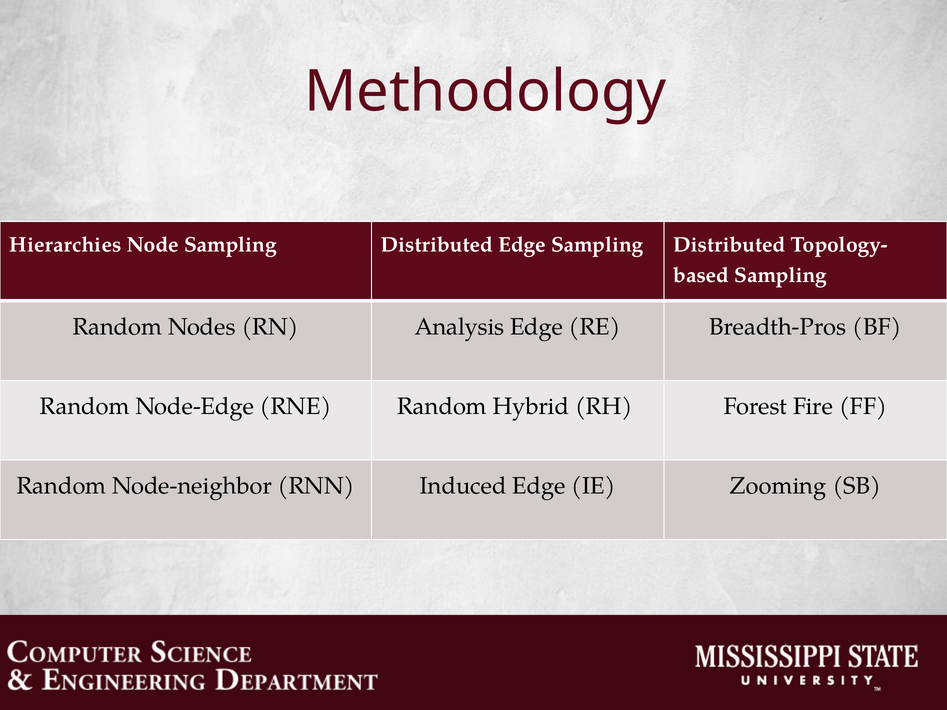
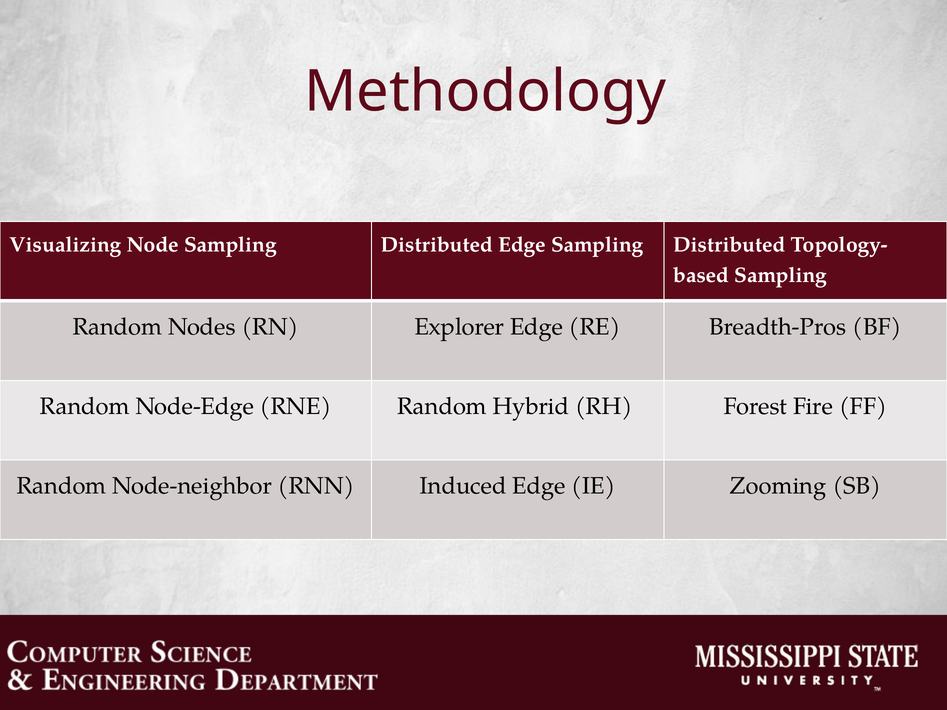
Hierarchies: Hierarchies -> Visualizing
Analysis: Analysis -> Explorer
